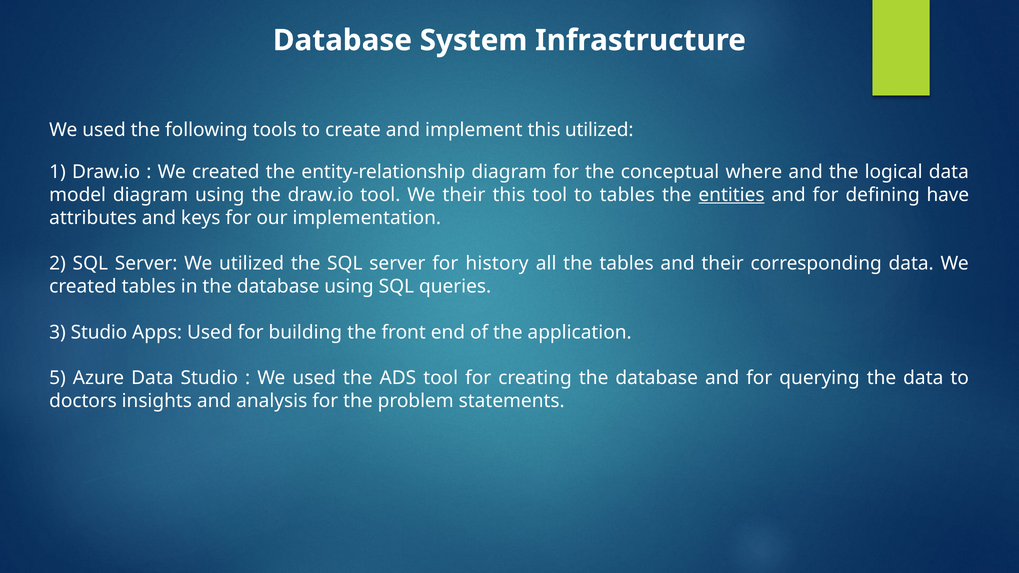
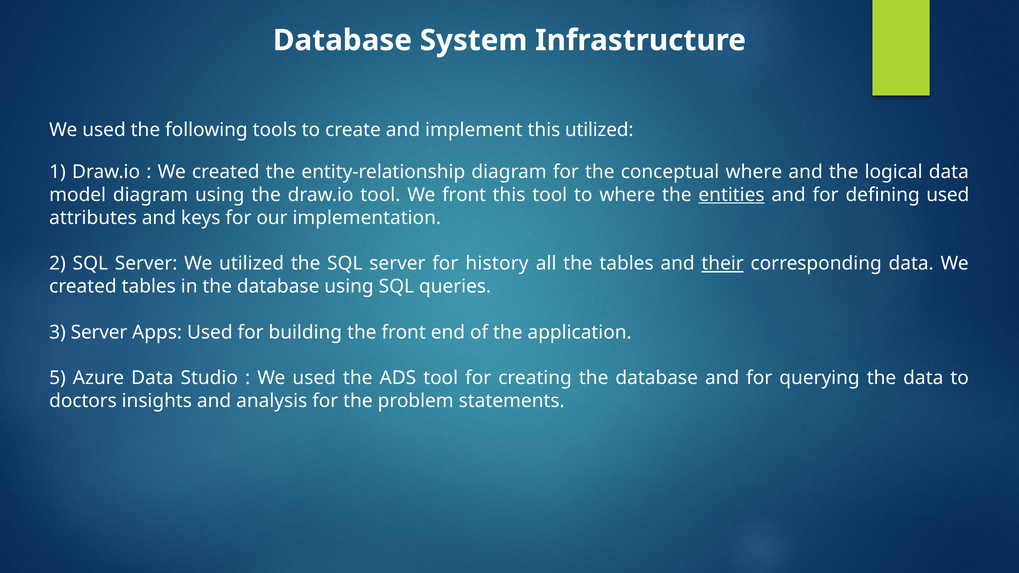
We their: their -> front
to tables: tables -> where
defining have: have -> used
their at (723, 264) underline: none -> present
3 Studio: Studio -> Server
